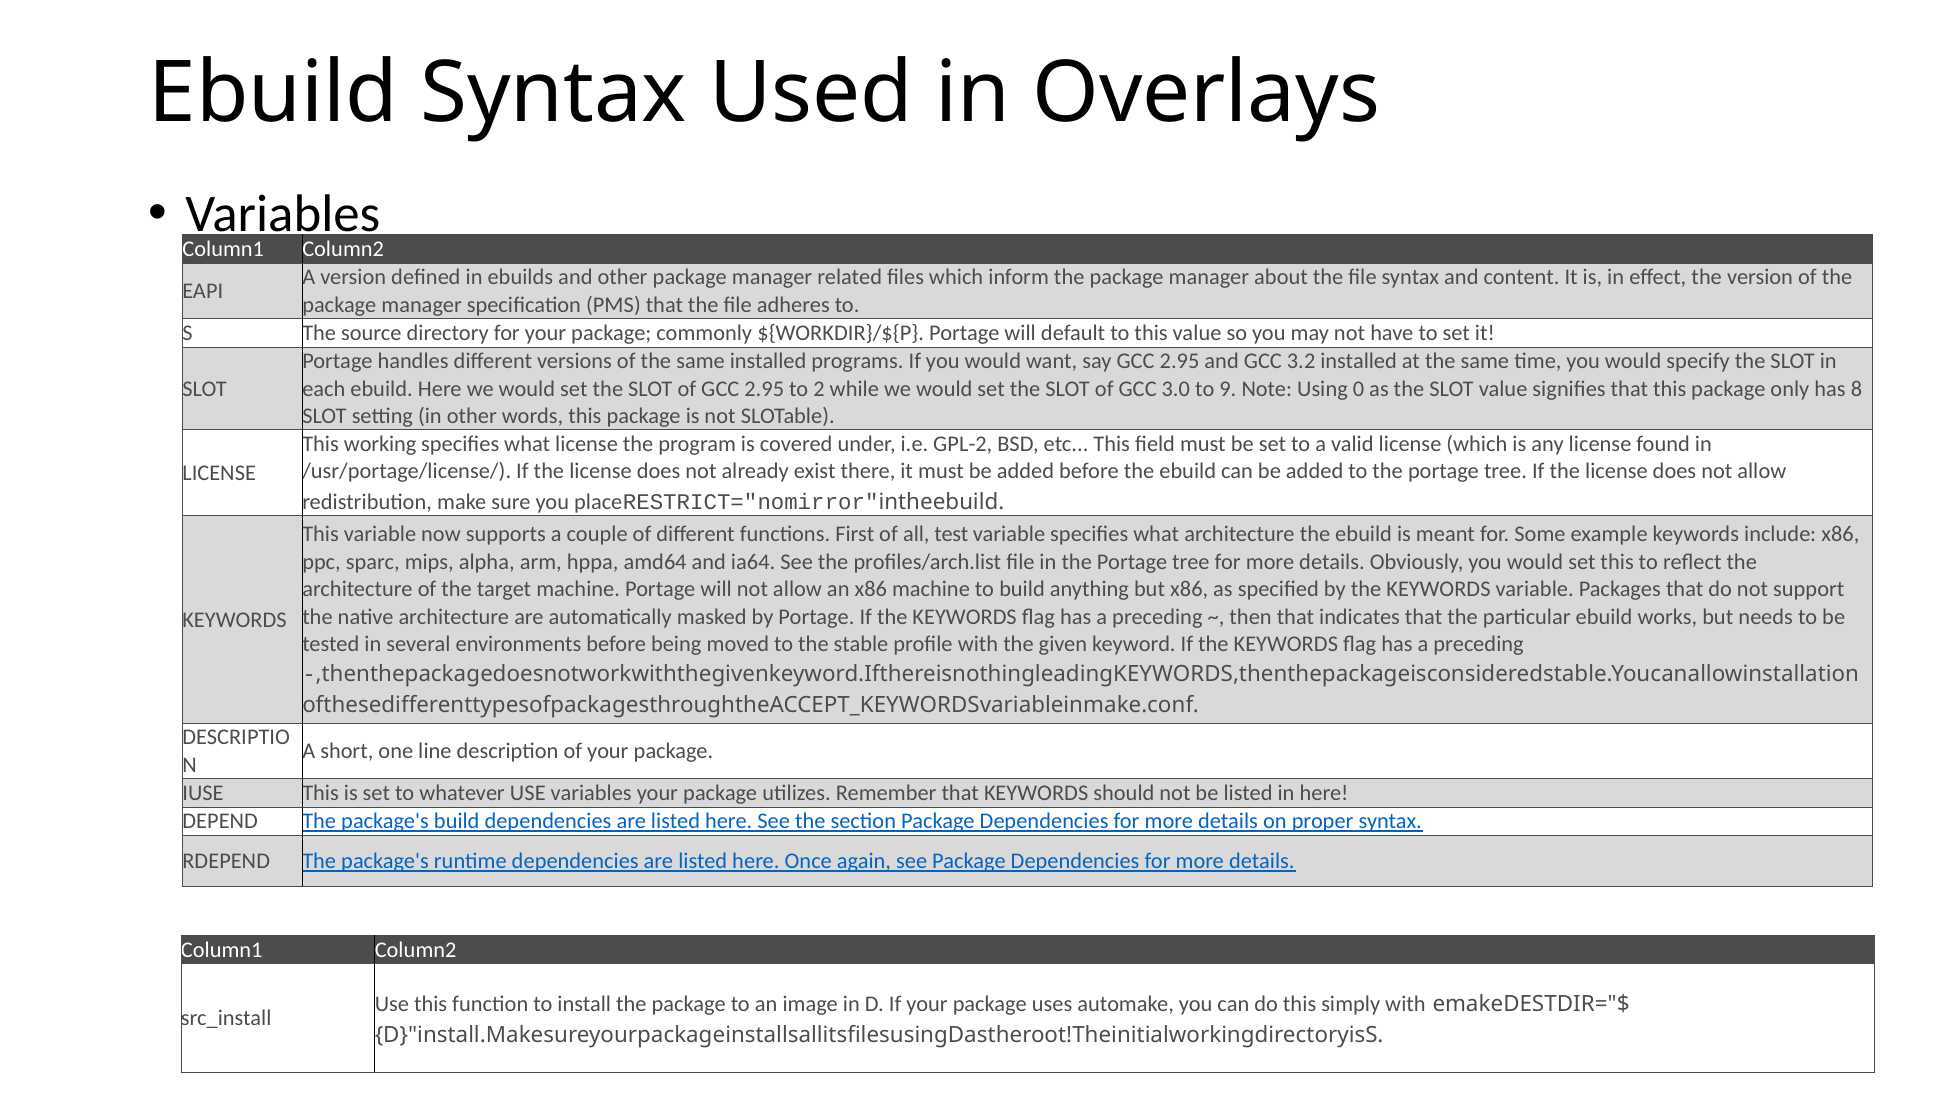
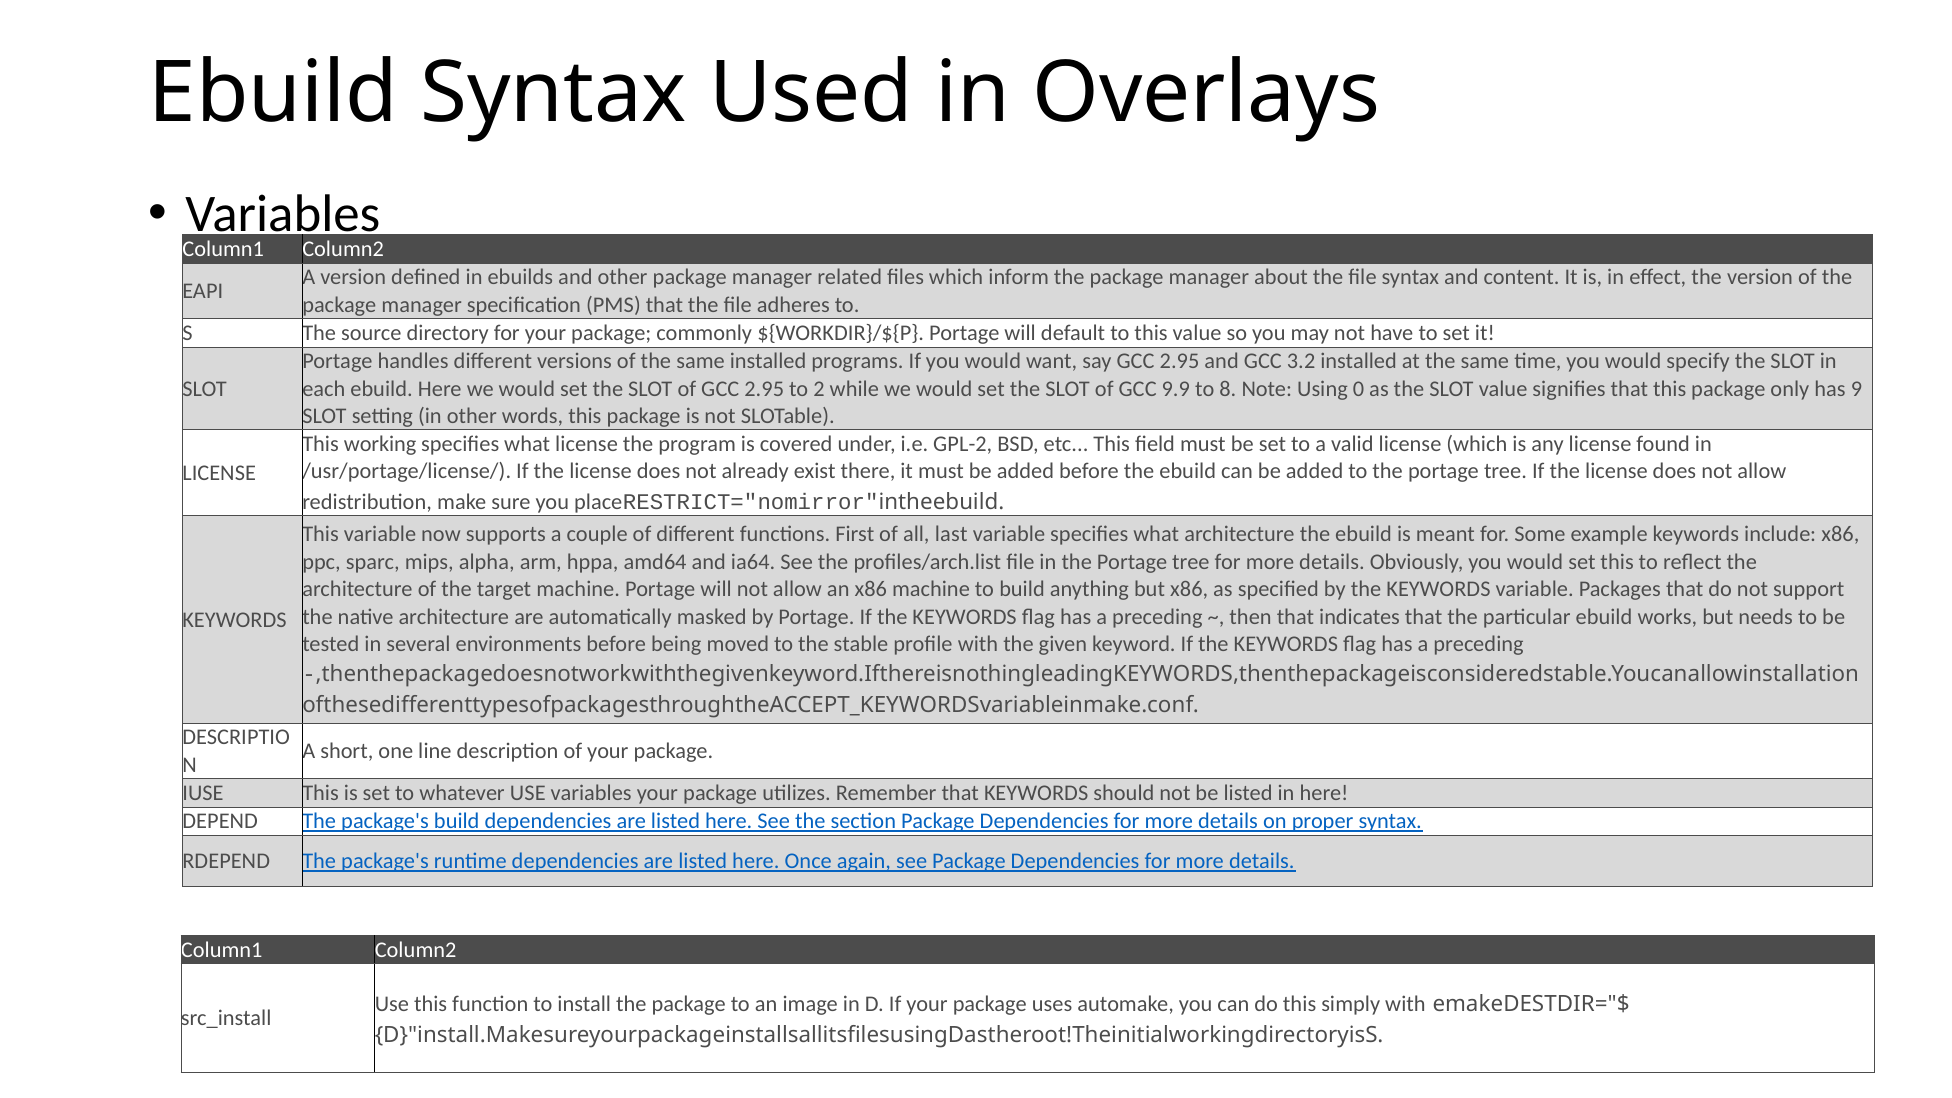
3.0: 3.0 -> 9.9
9: 9 -> 8
8: 8 -> 9
test: test -> last
